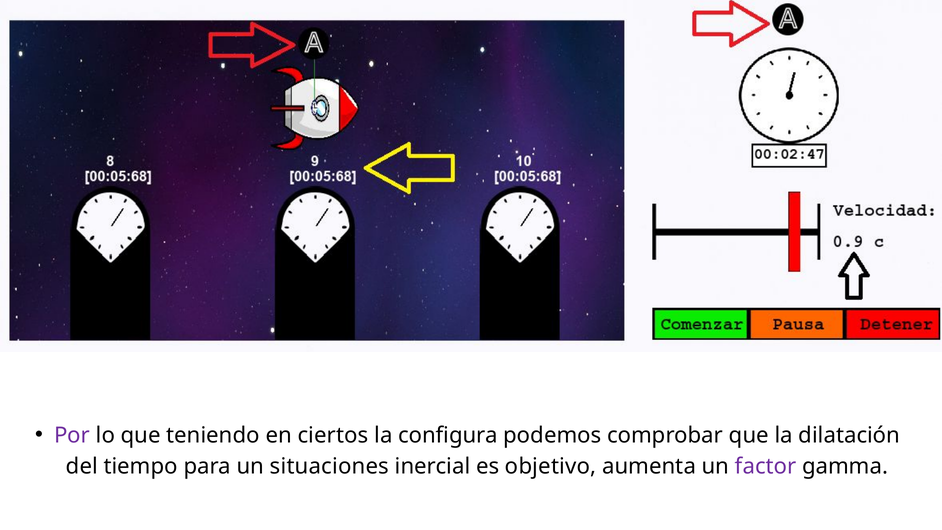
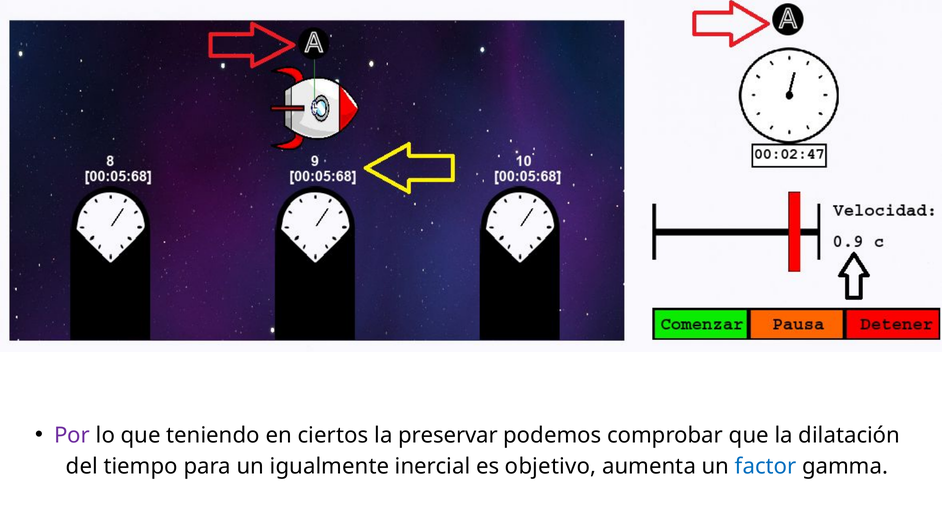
configura: configura -> preservar
situaciones: situaciones -> igualmente
factor colour: purple -> blue
